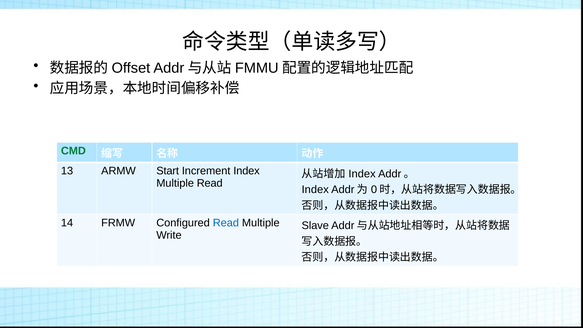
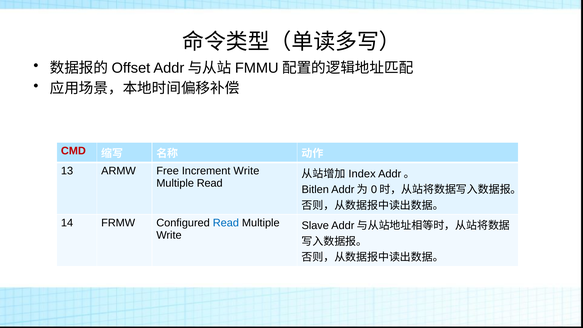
CMD colour: green -> red
Start: Start -> Free
Increment Index: Index -> Write
Index at (315, 190): Index -> Bitlen
